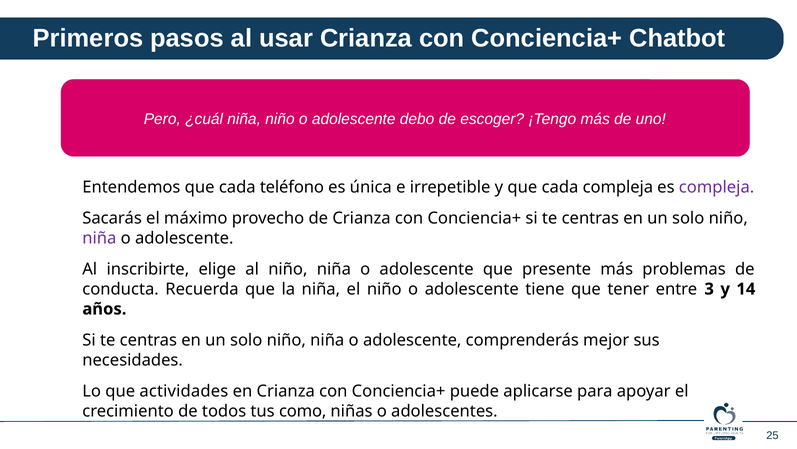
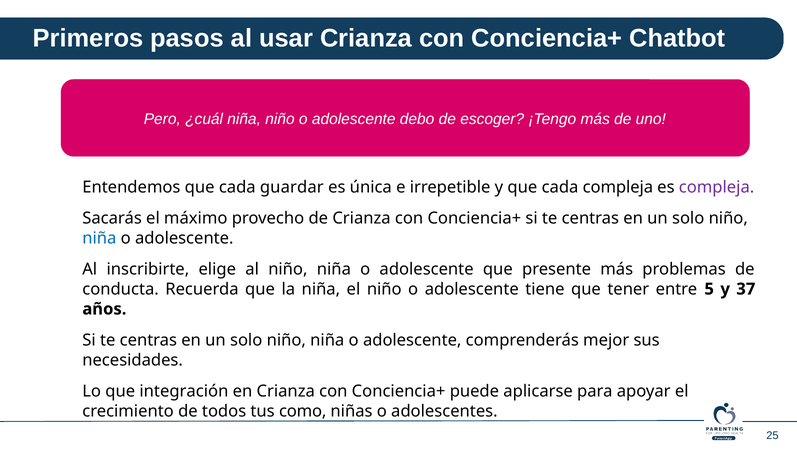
teléfono: teléfono -> guardar
niña at (99, 238) colour: purple -> blue
3: 3 -> 5
14: 14 -> 37
actividades: actividades -> integración
